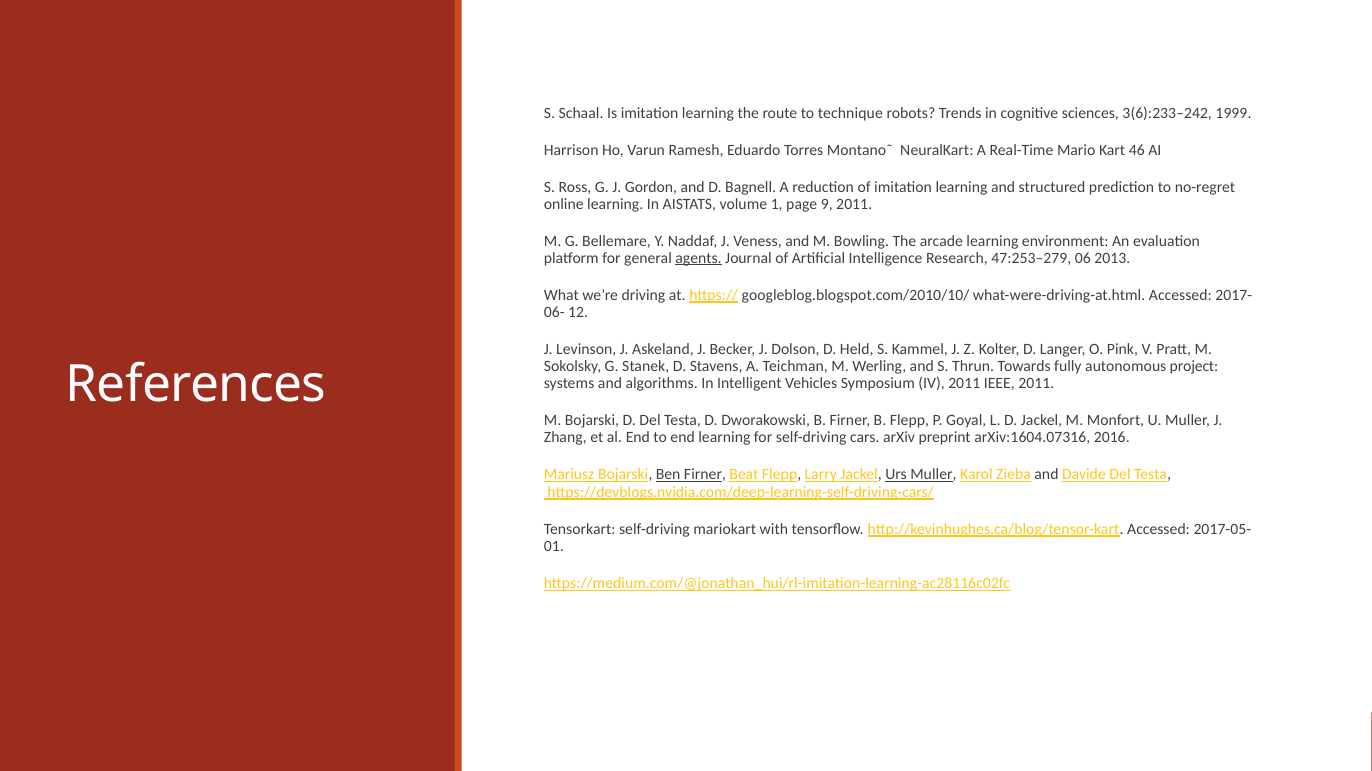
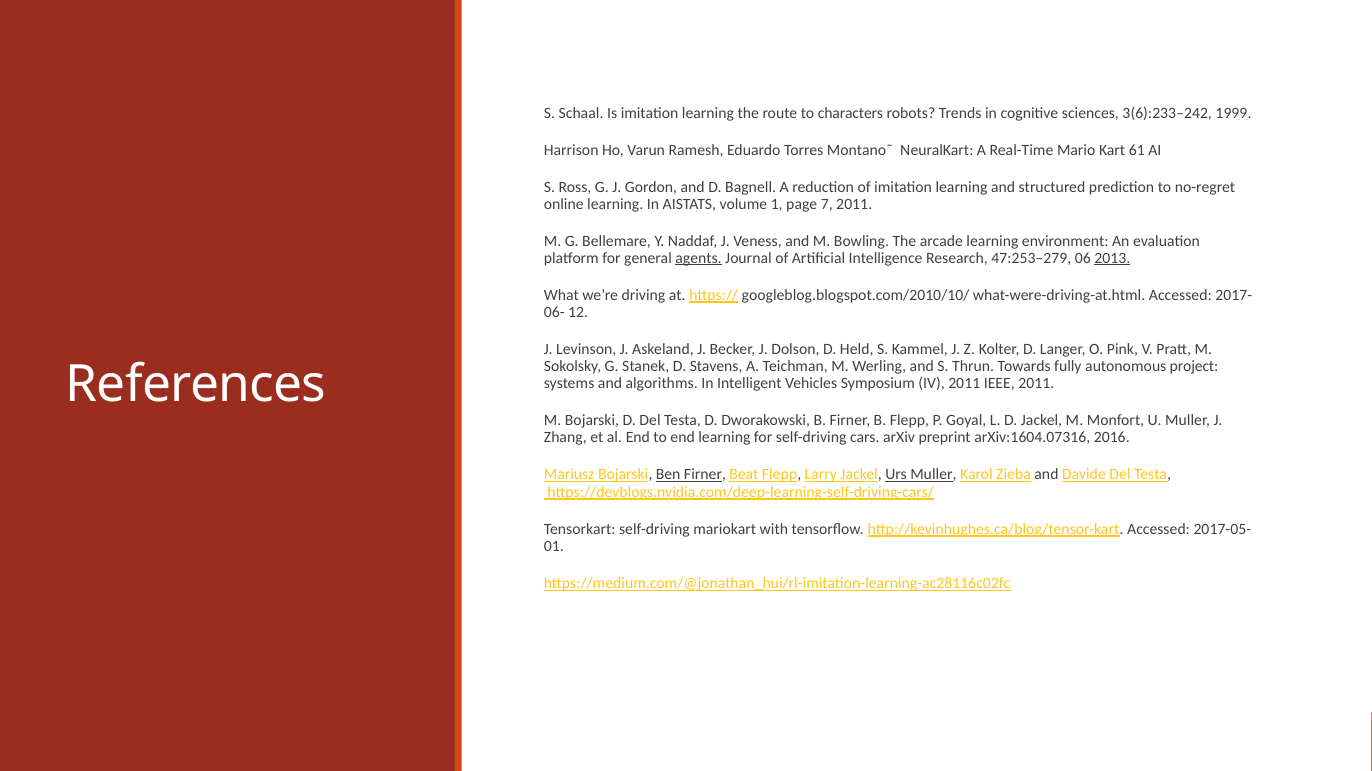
technique: technique -> characters
46: 46 -> 61
9: 9 -> 7
2013 underline: none -> present
